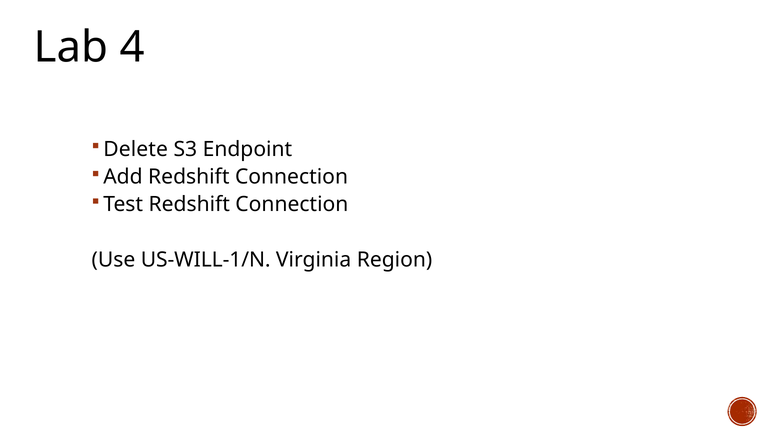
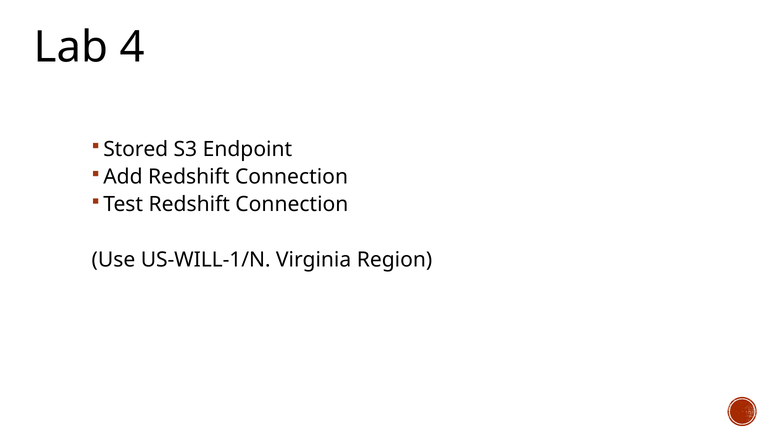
Delete: Delete -> Stored
